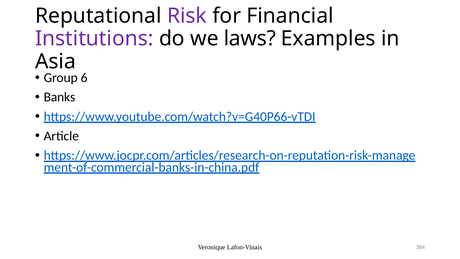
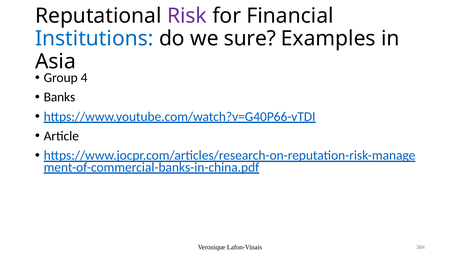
Institutions colour: purple -> blue
laws: laws -> sure
6: 6 -> 4
